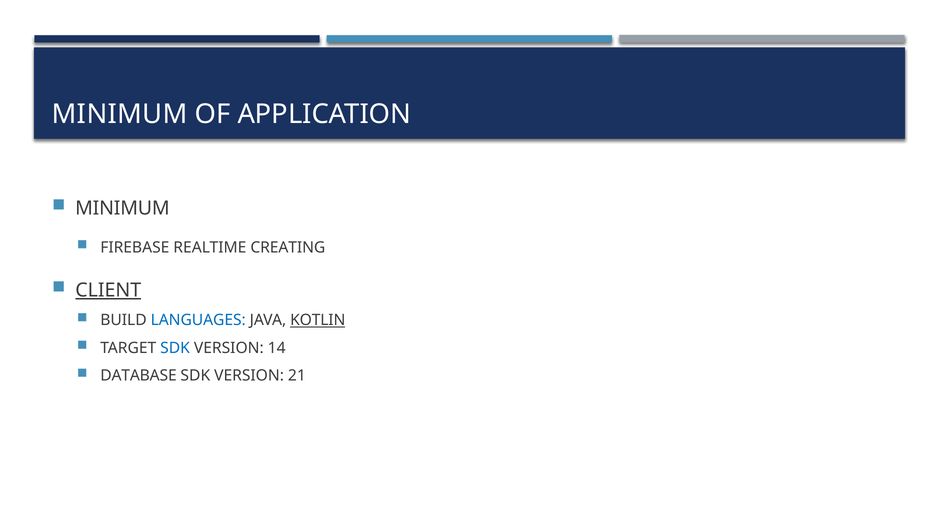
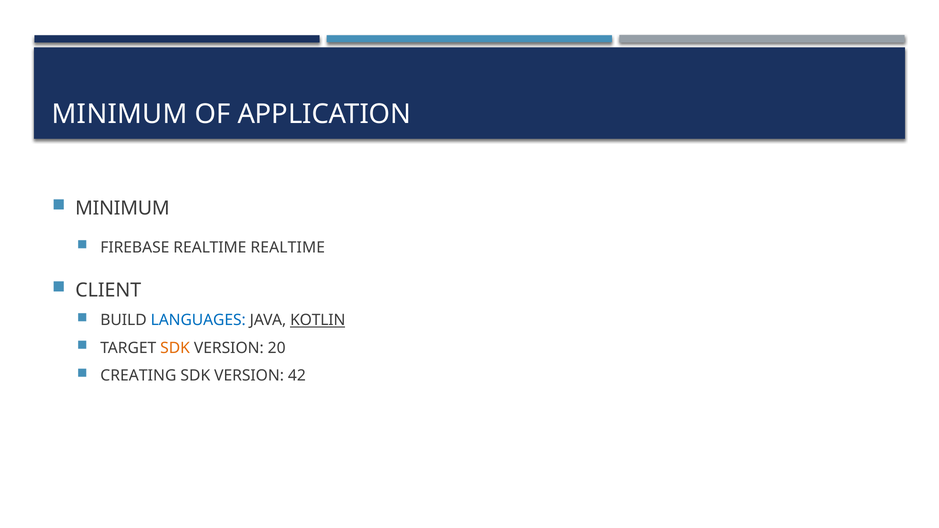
REALTIME CREATING: CREATING -> REALTIME
CLIENT underline: present -> none
SDK at (175, 348) colour: blue -> orange
14: 14 -> 20
DATABASE: DATABASE -> CREATING
21: 21 -> 42
